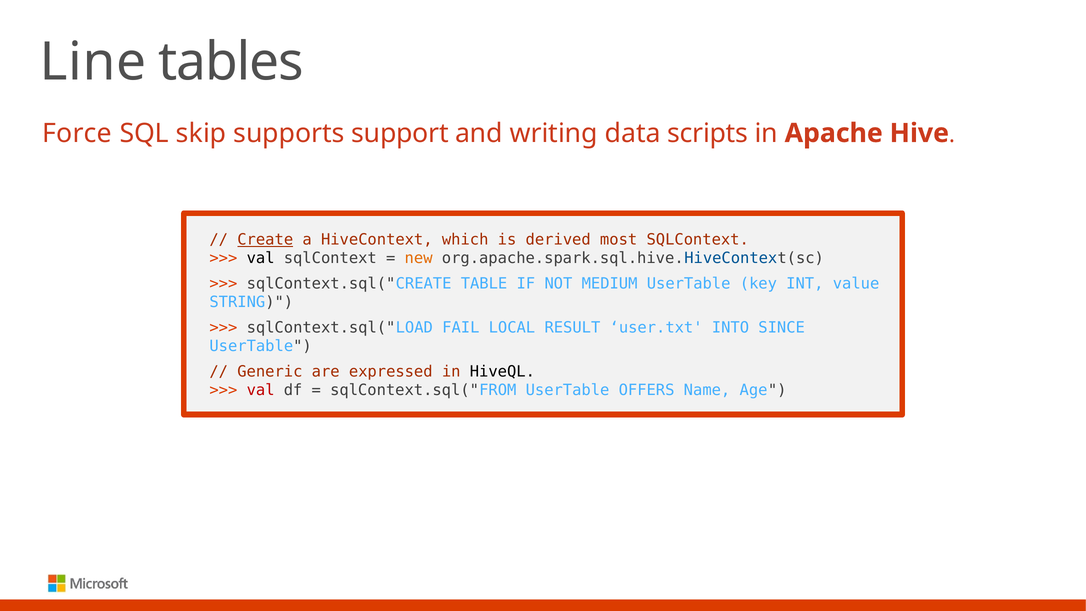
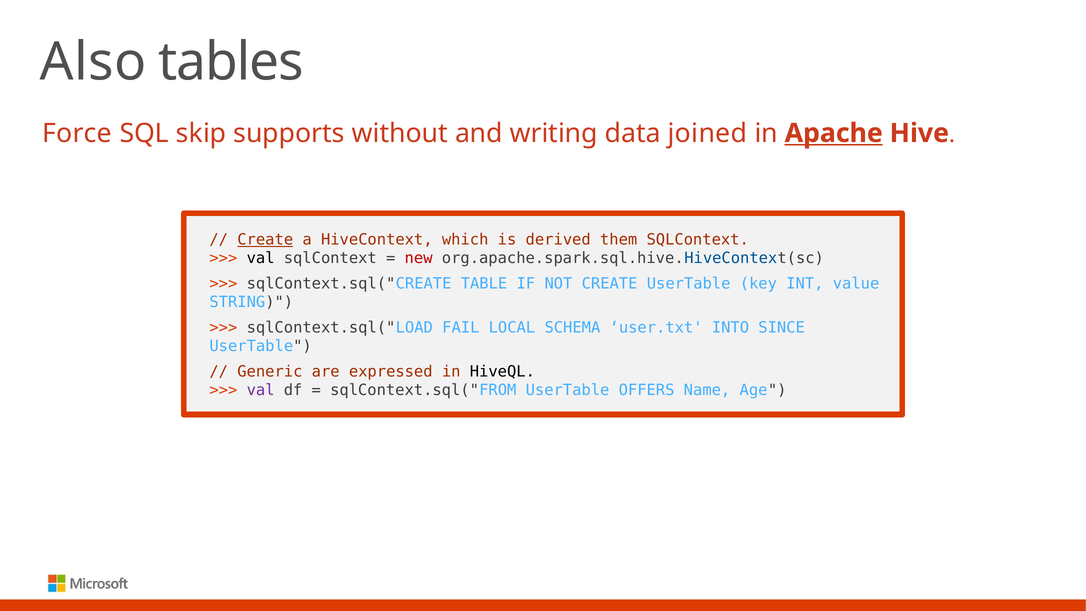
Line: Line -> Also
support: support -> without
scripts: scripts -> joined
Apache underline: none -> present
most: most -> them
new colour: orange -> red
NOT MEDIUM: MEDIUM -> CREATE
RESULT: RESULT -> SCHEMA
val at (261, 390) colour: red -> purple
